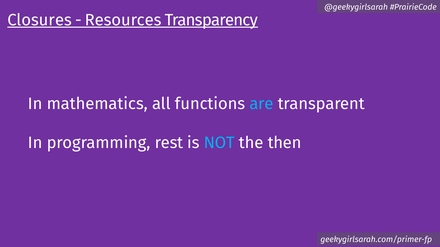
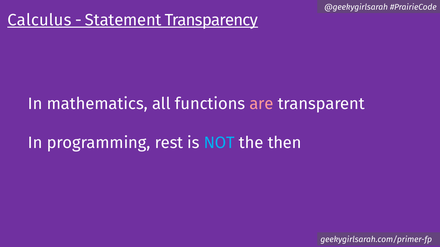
Closures: Closures -> Calculus
Resources: Resources -> Statement
are colour: light blue -> pink
